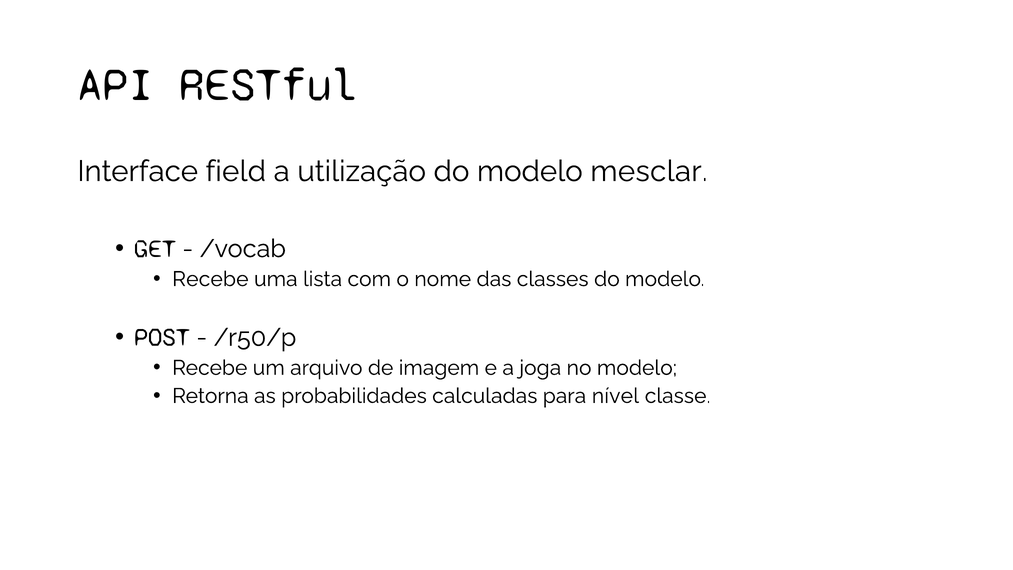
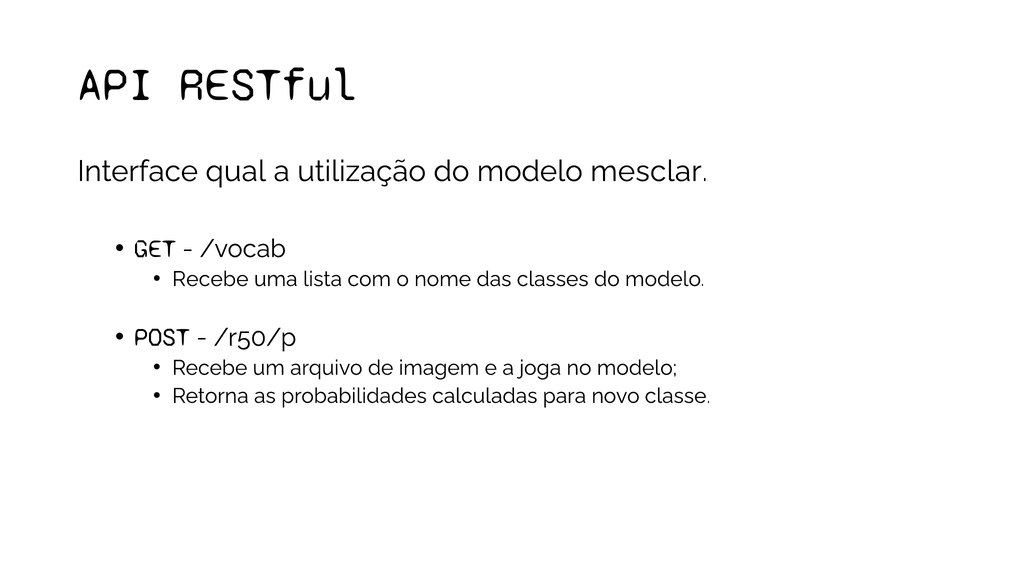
field: field -> qual
nível: nível -> novo
